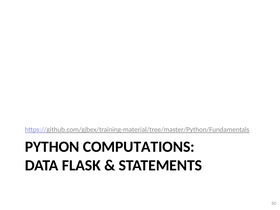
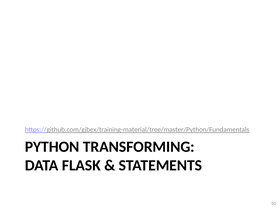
COMPUTATIONS: COMPUTATIONS -> TRANSFORMING
